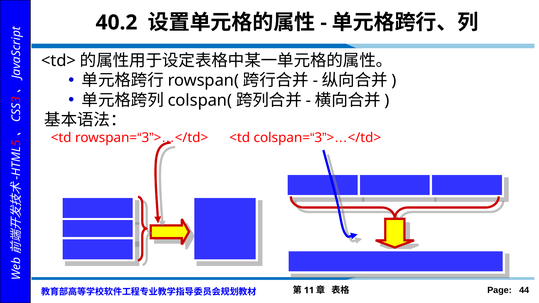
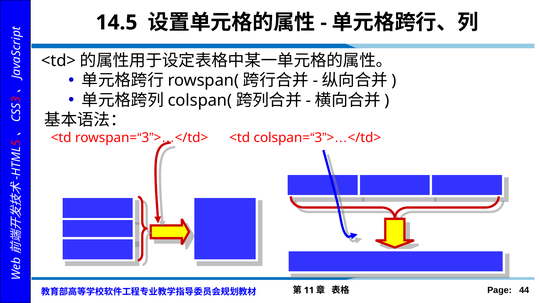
40.2: 40.2 -> 14.5
